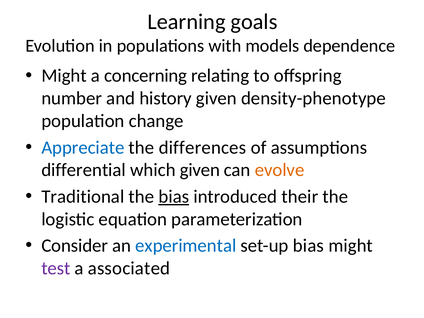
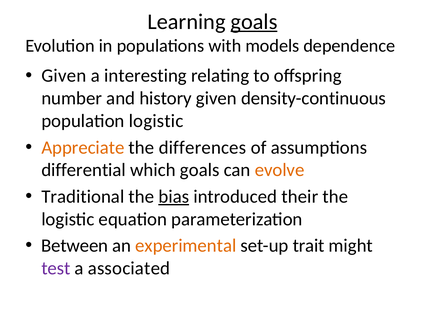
goals at (254, 22) underline: none -> present
Might at (64, 76): Might -> Given
concerning: concerning -> interesting
density-phenotype: density-phenotype -> density-continuous
population change: change -> logistic
Appreciate colour: blue -> orange
which given: given -> goals
Consider: Consider -> Between
experimental colour: blue -> orange
set-up bias: bias -> trait
